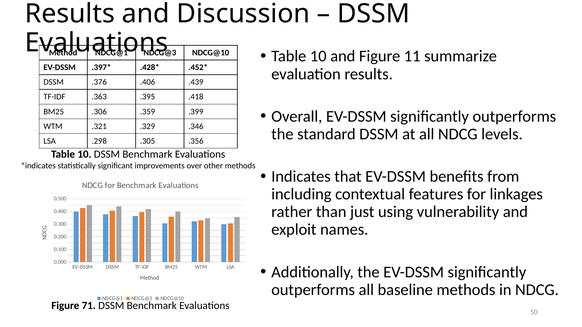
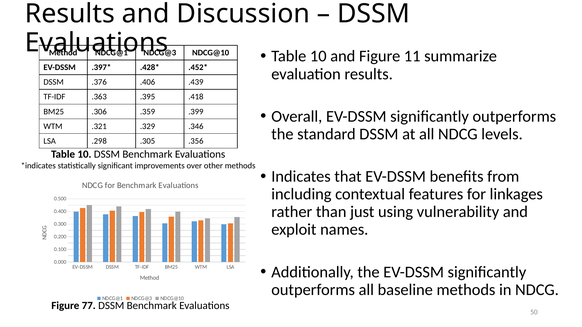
71: 71 -> 77
